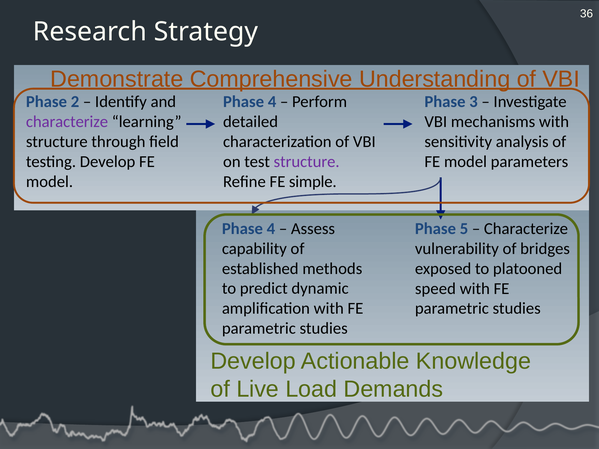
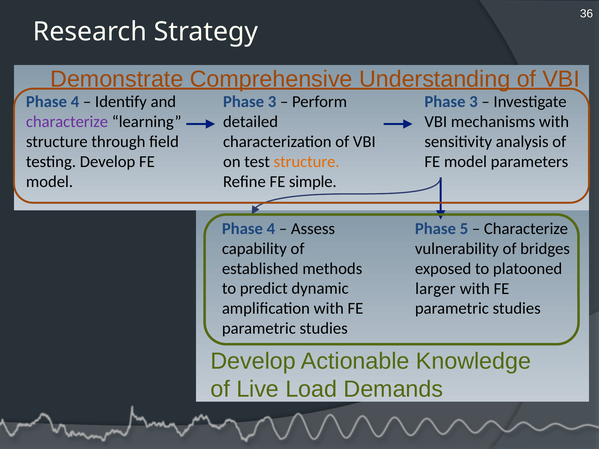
2 at (75, 102): 2 -> 4
4 at (272, 102): 4 -> 3
structure at (307, 162) colour: purple -> orange
speed: speed -> larger
